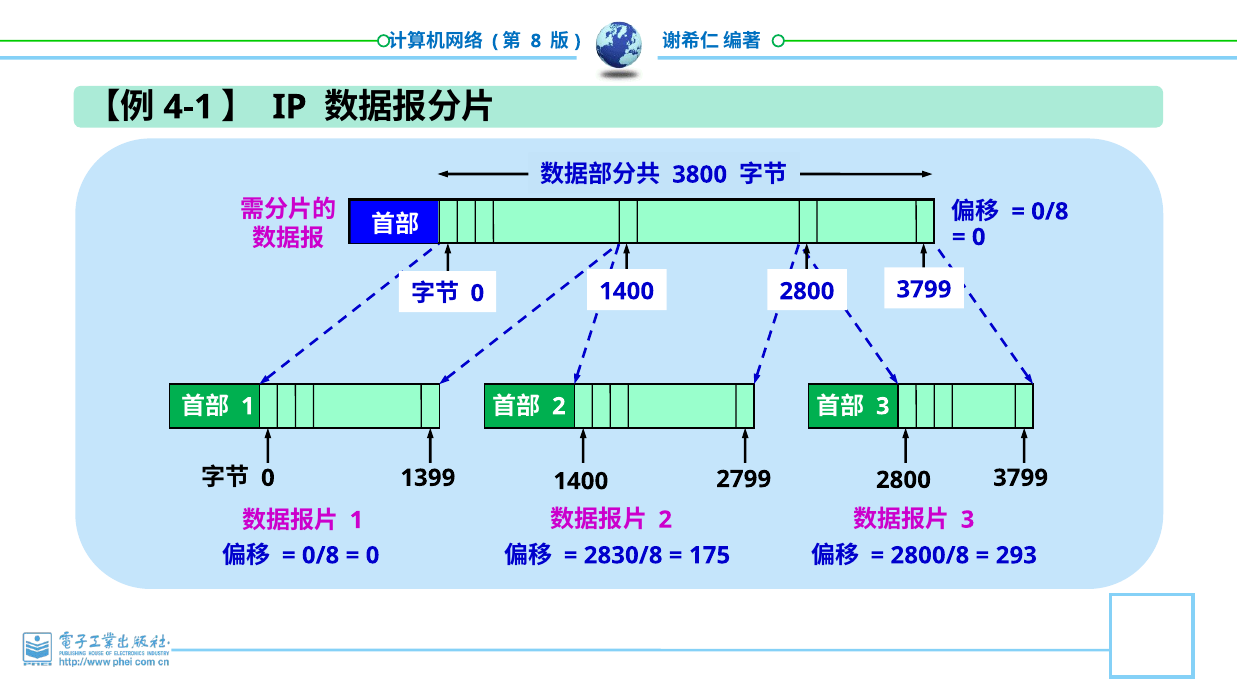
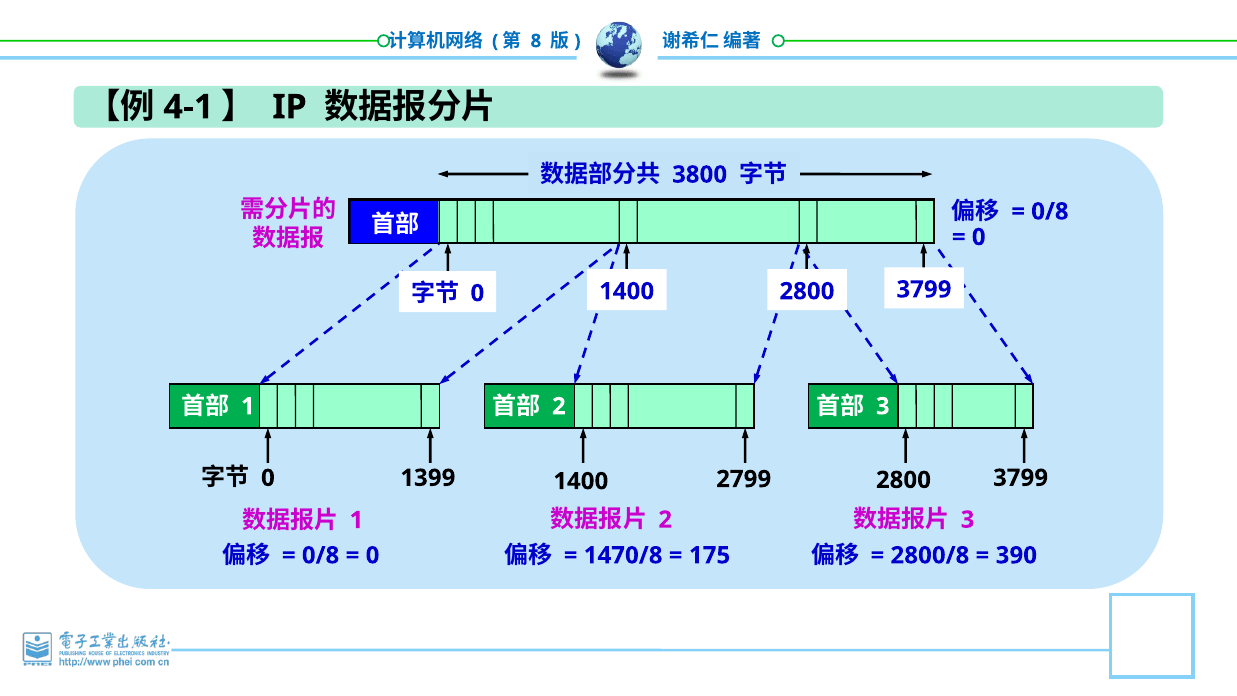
2830/8: 2830/8 -> 1470/8
293: 293 -> 390
